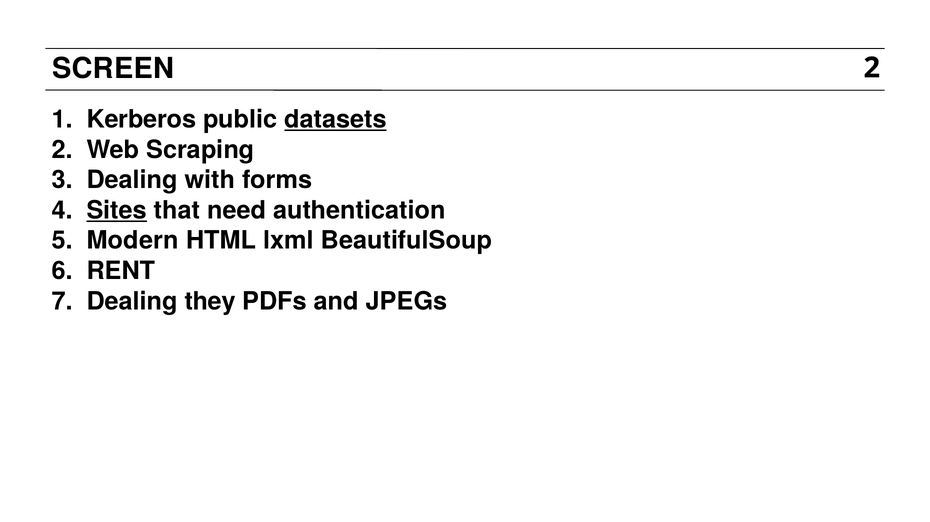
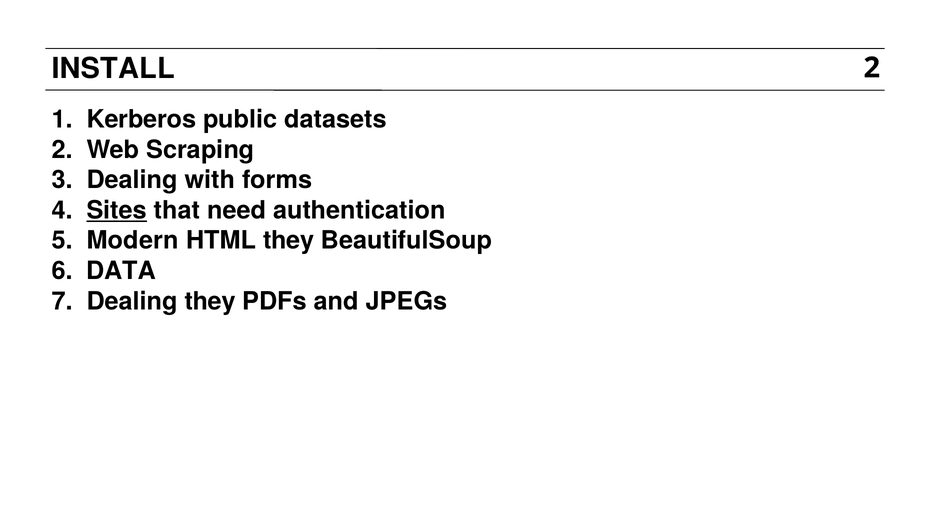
SCREEN: SCREEN -> INSTALL
datasets underline: present -> none
HTML lxml: lxml -> they
RENT: RENT -> DATA
